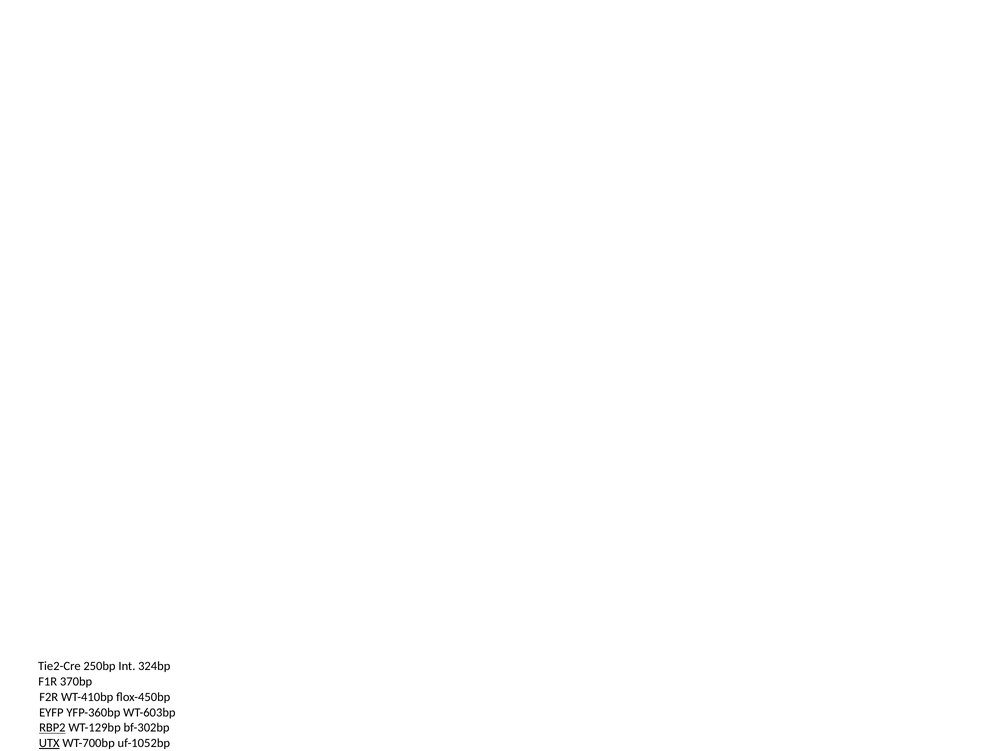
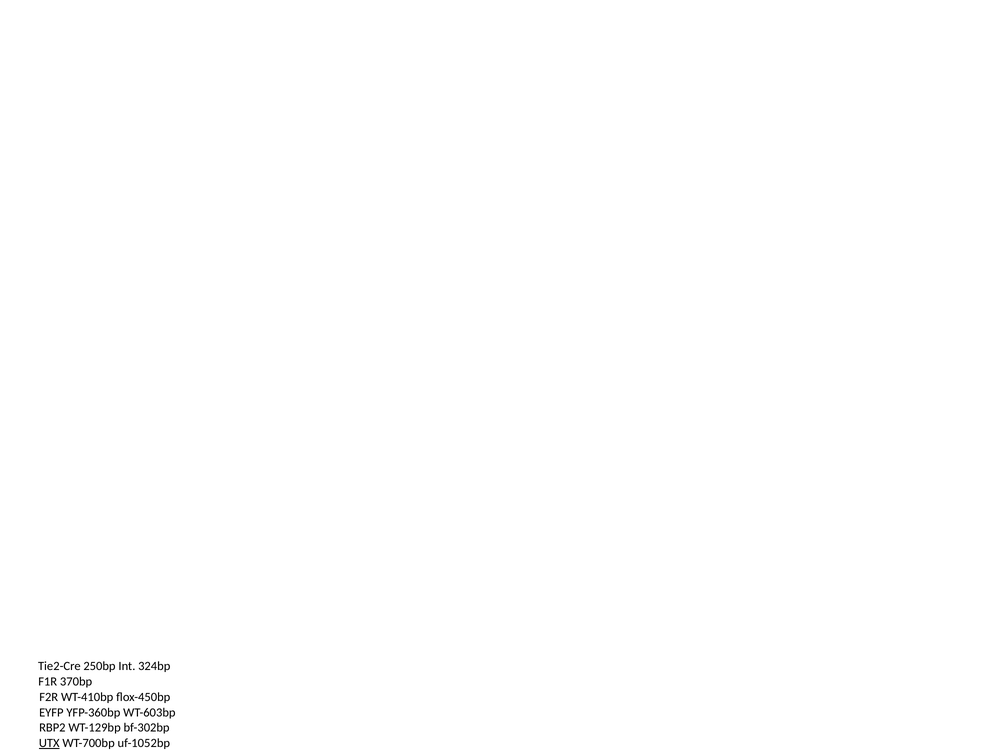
RBP2 underline: present -> none
